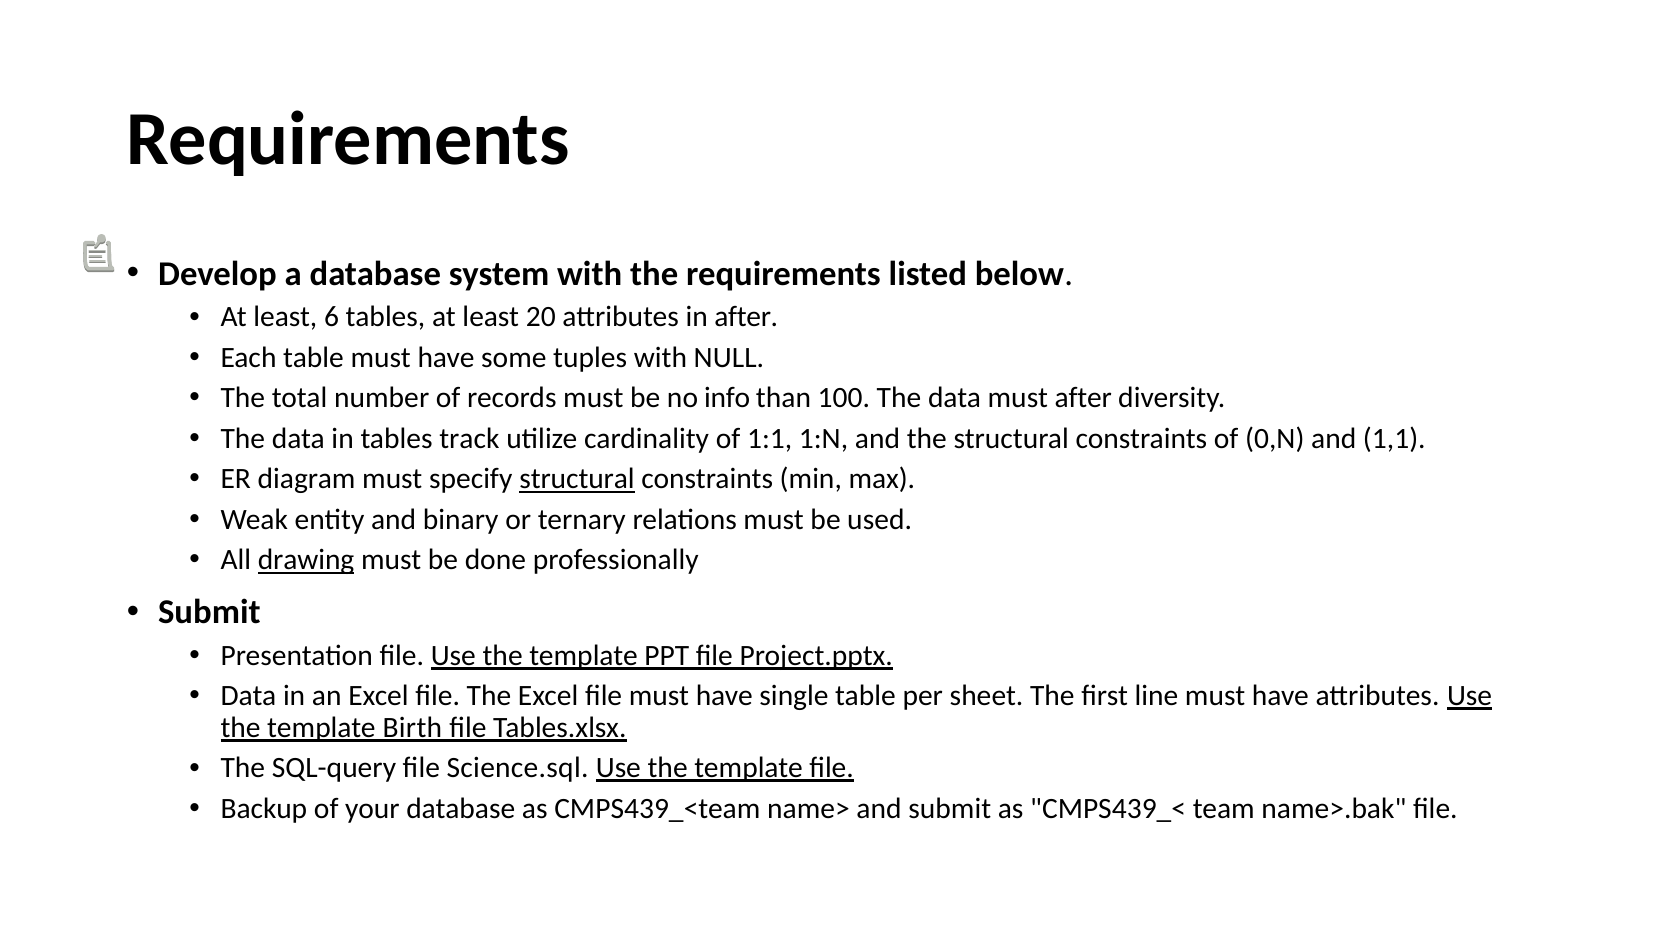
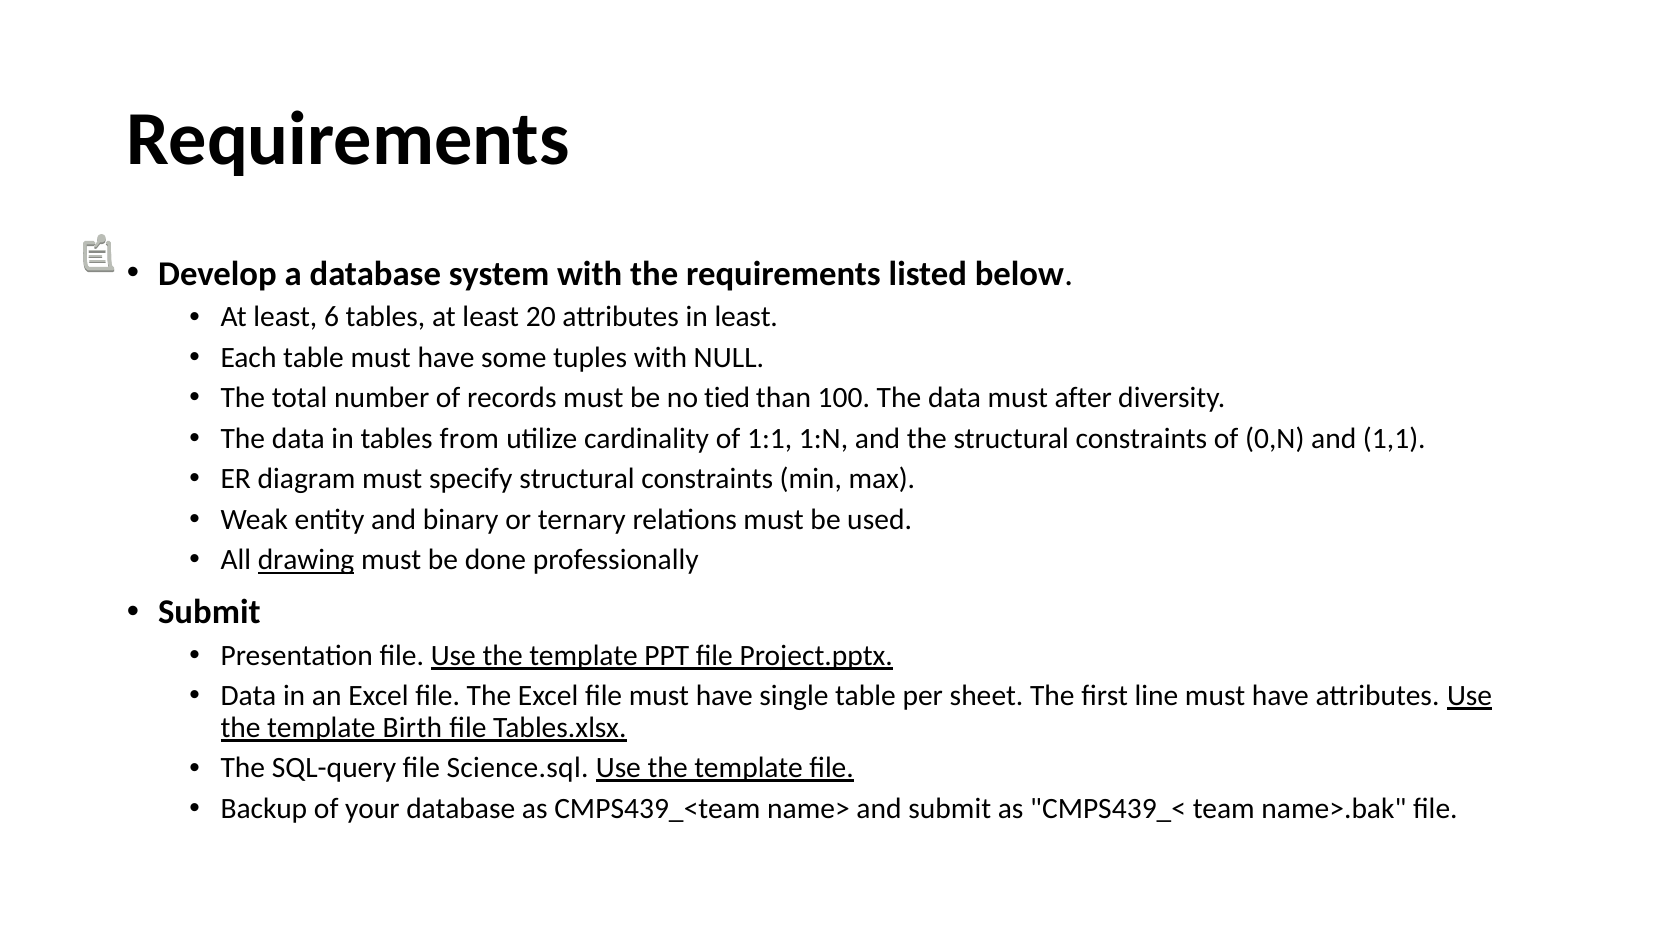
in after: after -> least
info: info -> tied
track: track -> from
structural at (577, 479) underline: present -> none
